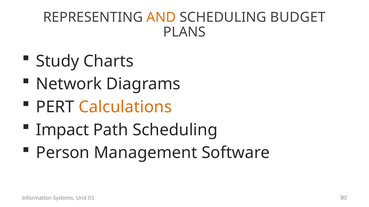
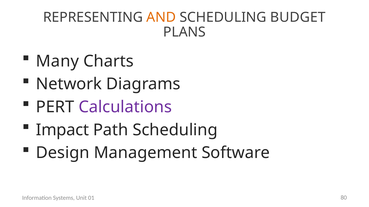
Study: Study -> Many
Calculations colour: orange -> purple
Person: Person -> Design
